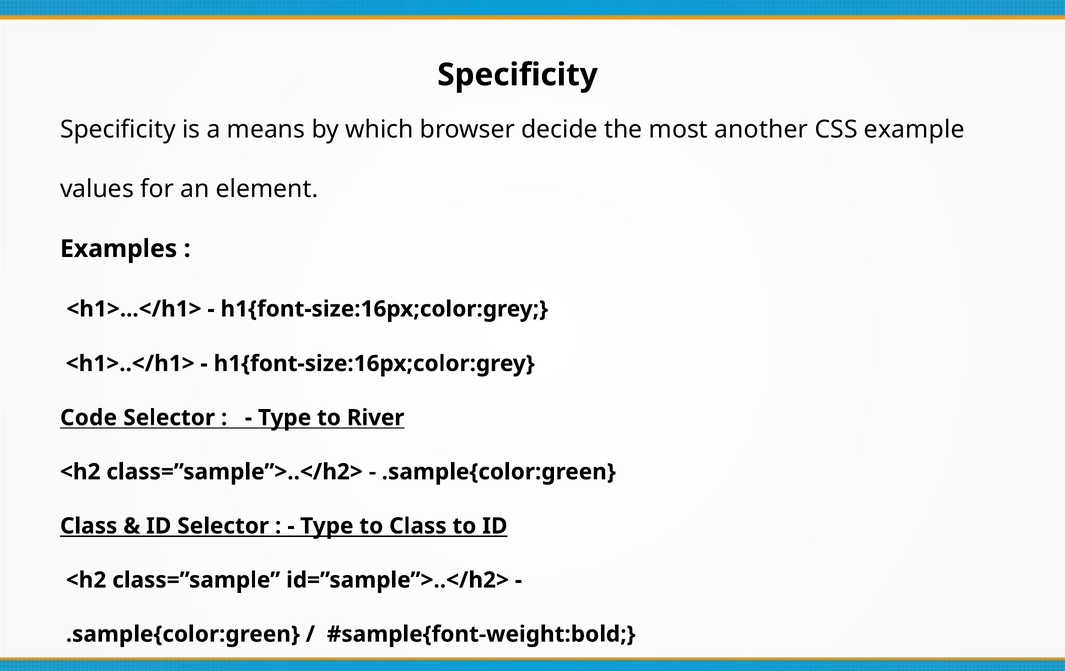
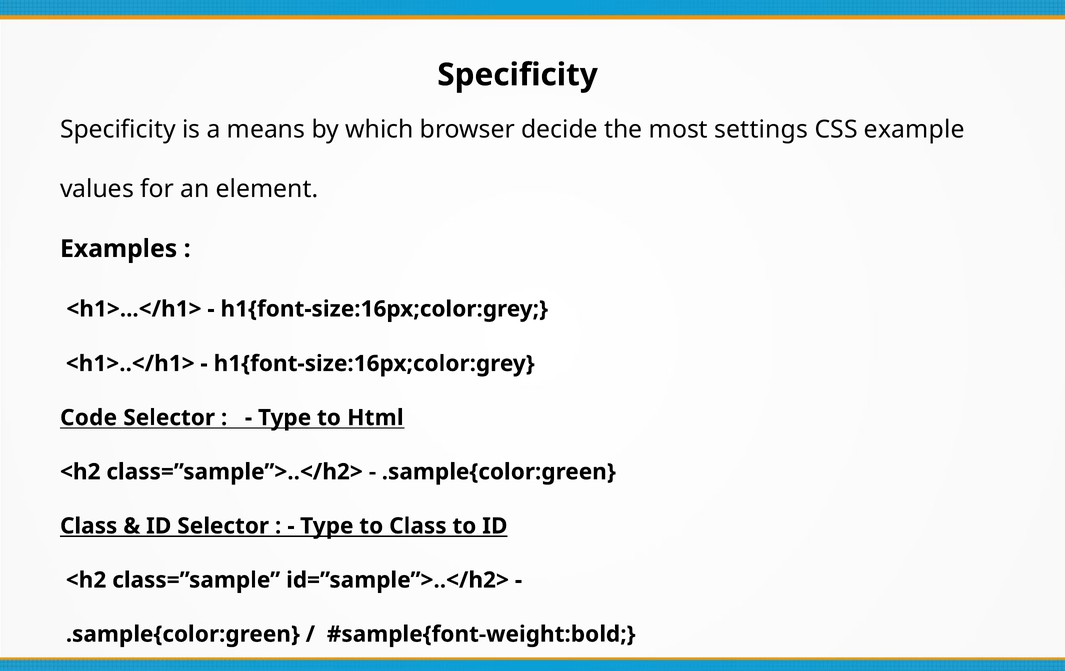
another: another -> settings
River: River -> Html
